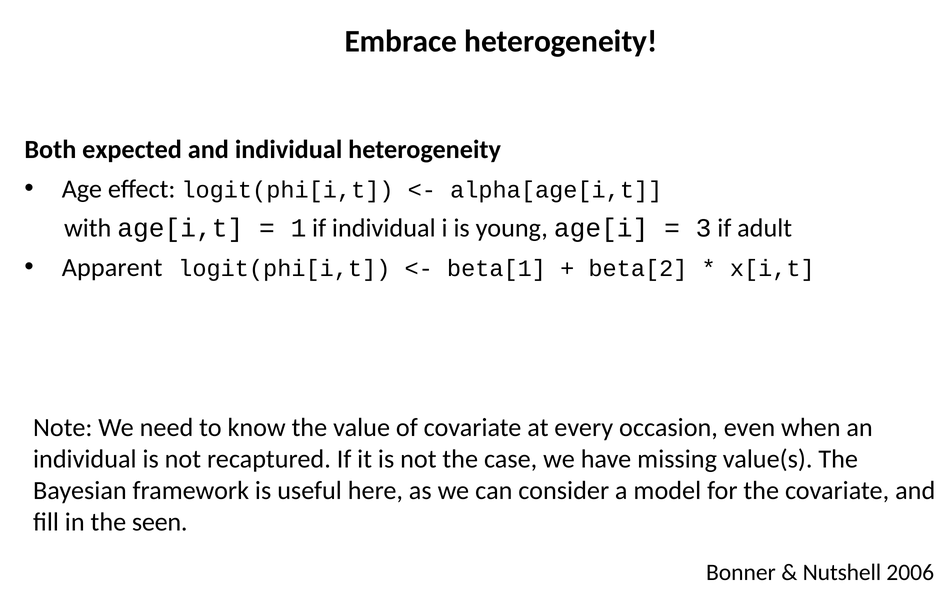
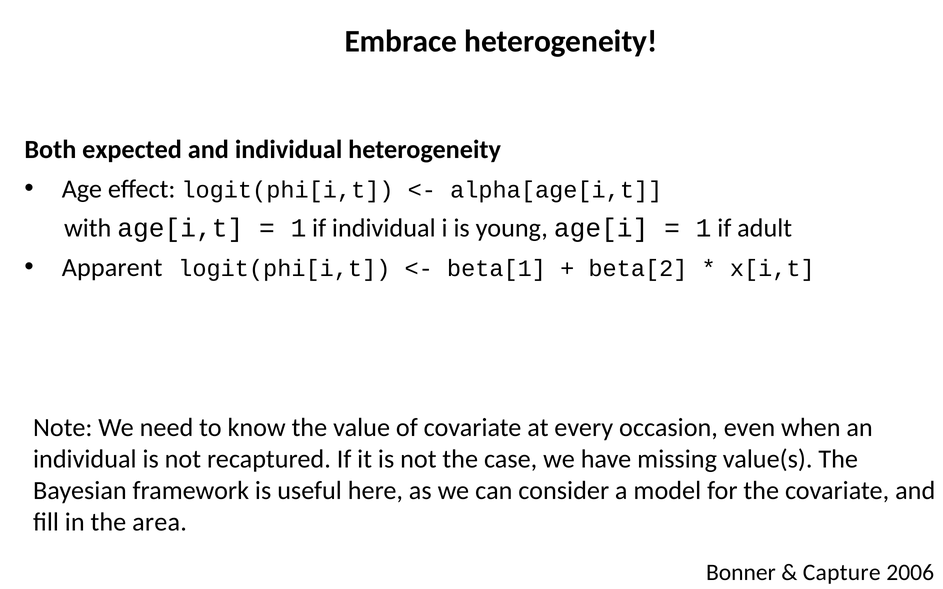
3 at (704, 228): 3 -> 1
seen: seen -> area
Nutshell: Nutshell -> Capture
